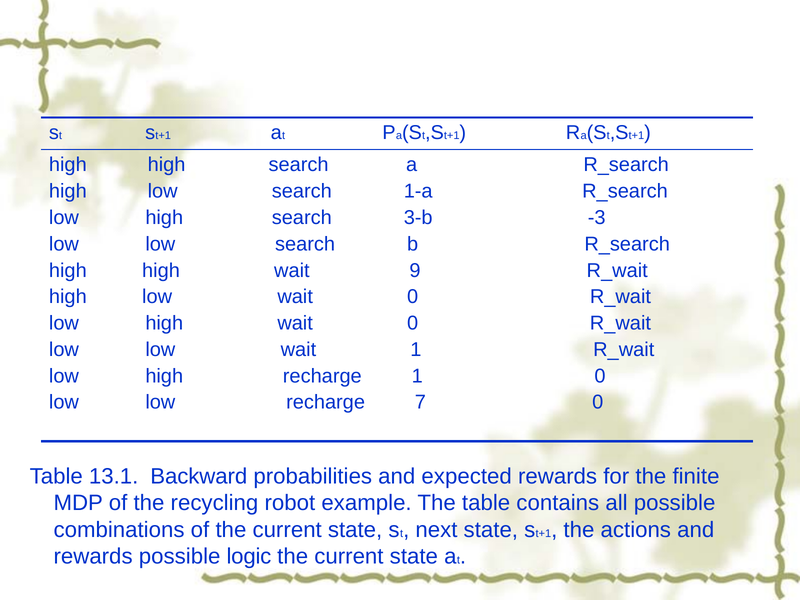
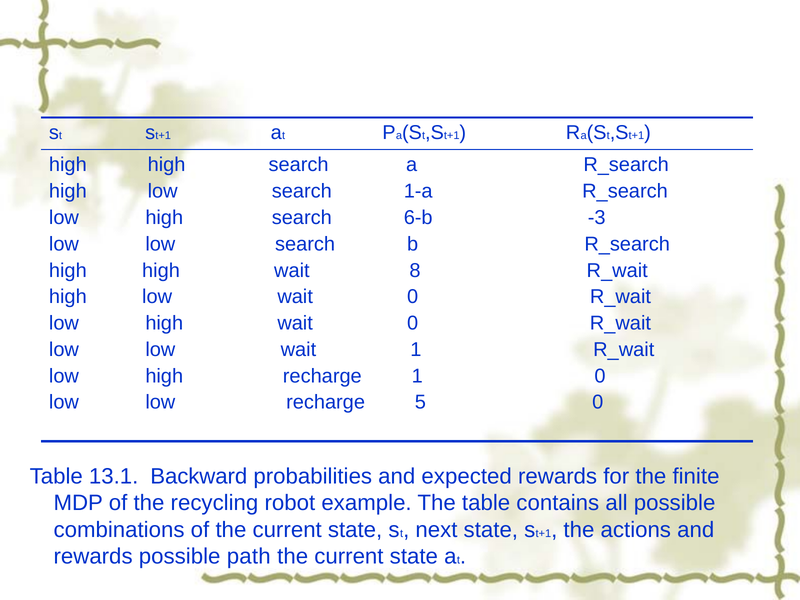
3-b: 3-b -> 6-b
9: 9 -> 8
7: 7 -> 5
logic: logic -> path
